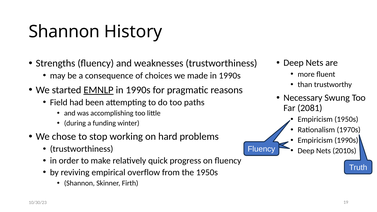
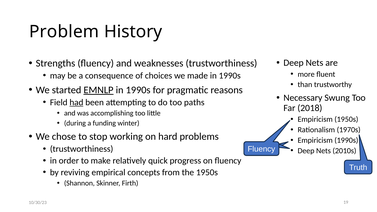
Shannon at (64, 32): Shannon -> Problem
had underline: none -> present
2081: 2081 -> 2018
overflow: overflow -> concepts
